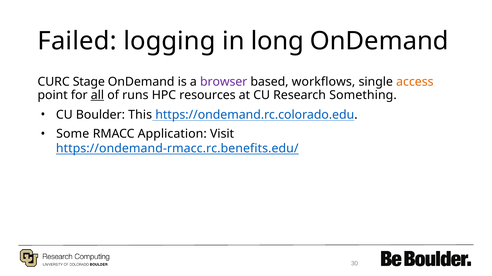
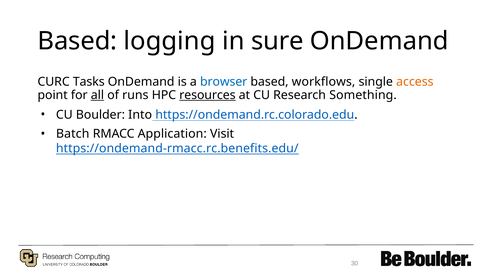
Failed at (77, 41): Failed -> Based
long: long -> sure
Stage: Stage -> Tasks
browser colour: purple -> blue
resources underline: none -> present
This: This -> Into
Some: Some -> Batch
